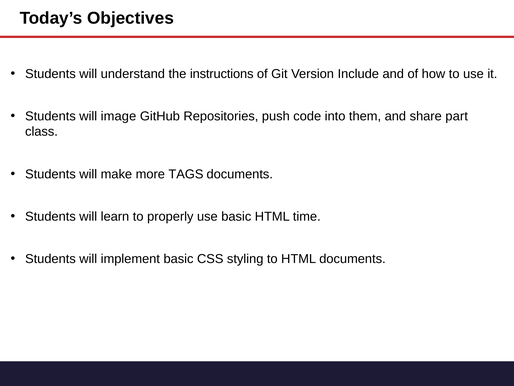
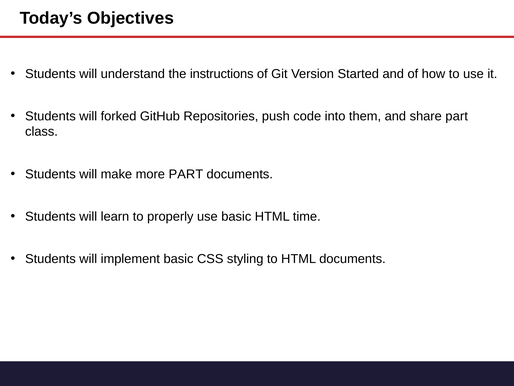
Include: Include -> Started
image: image -> forked
more TAGS: TAGS -> PART
